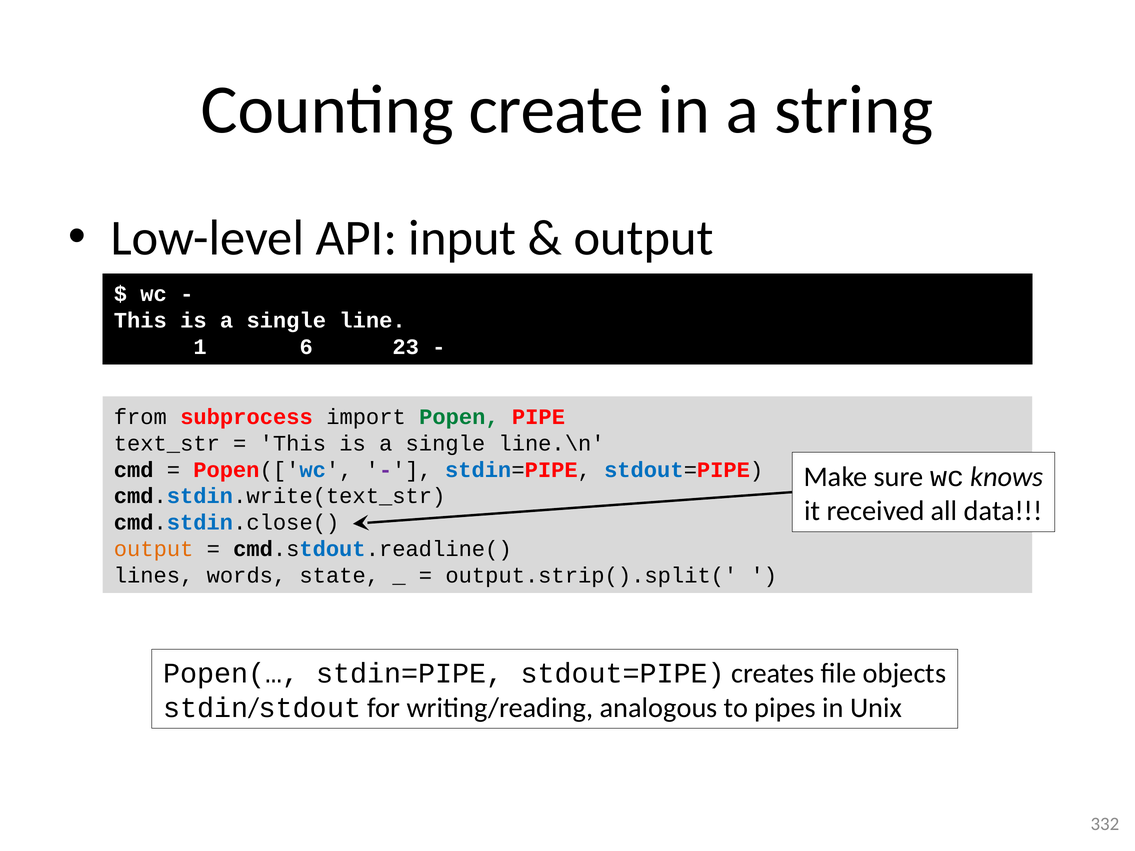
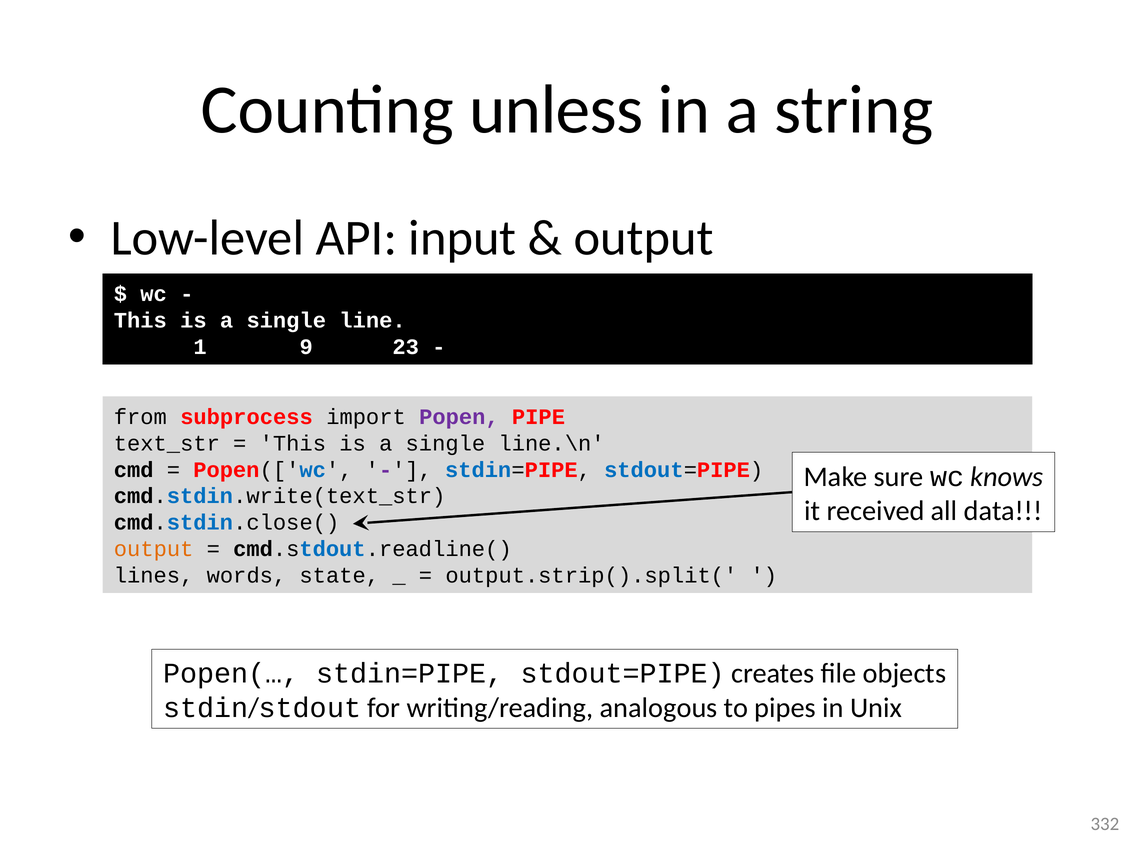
create: create -> unless
6: 6 -> 9
Popen colour: green -> purple
